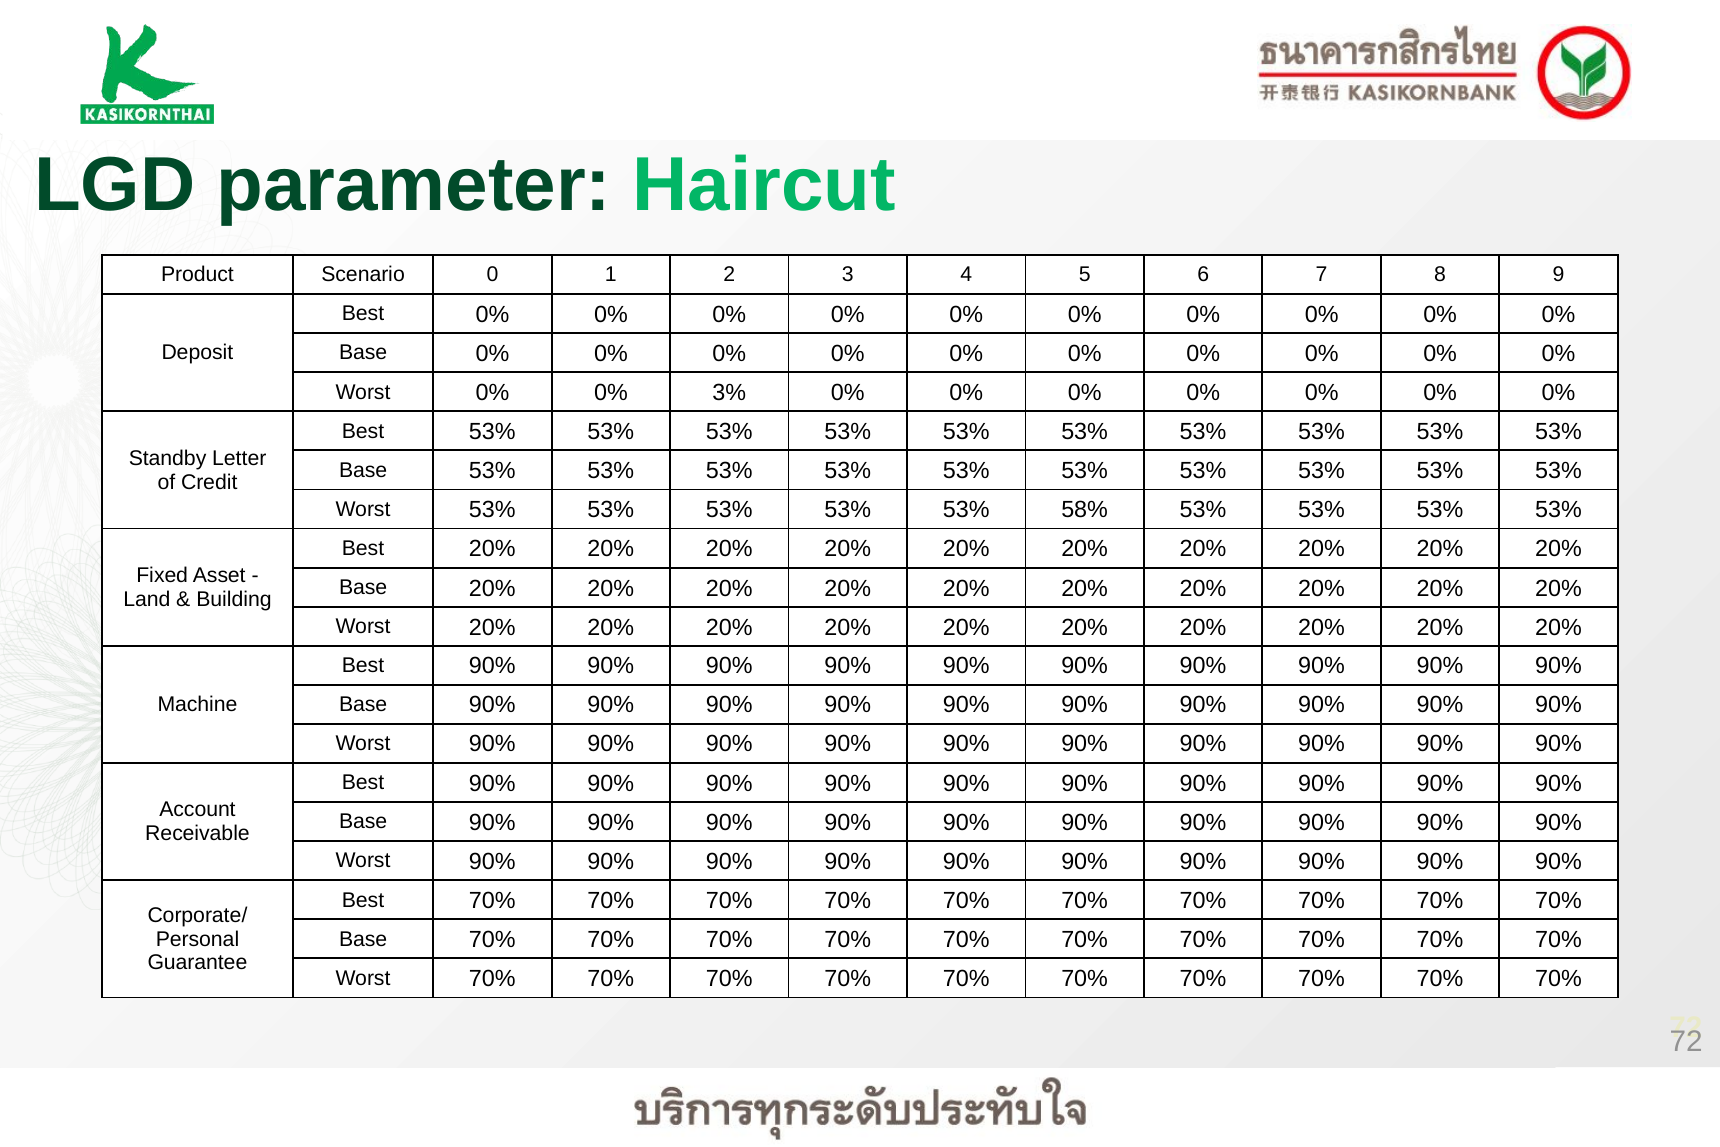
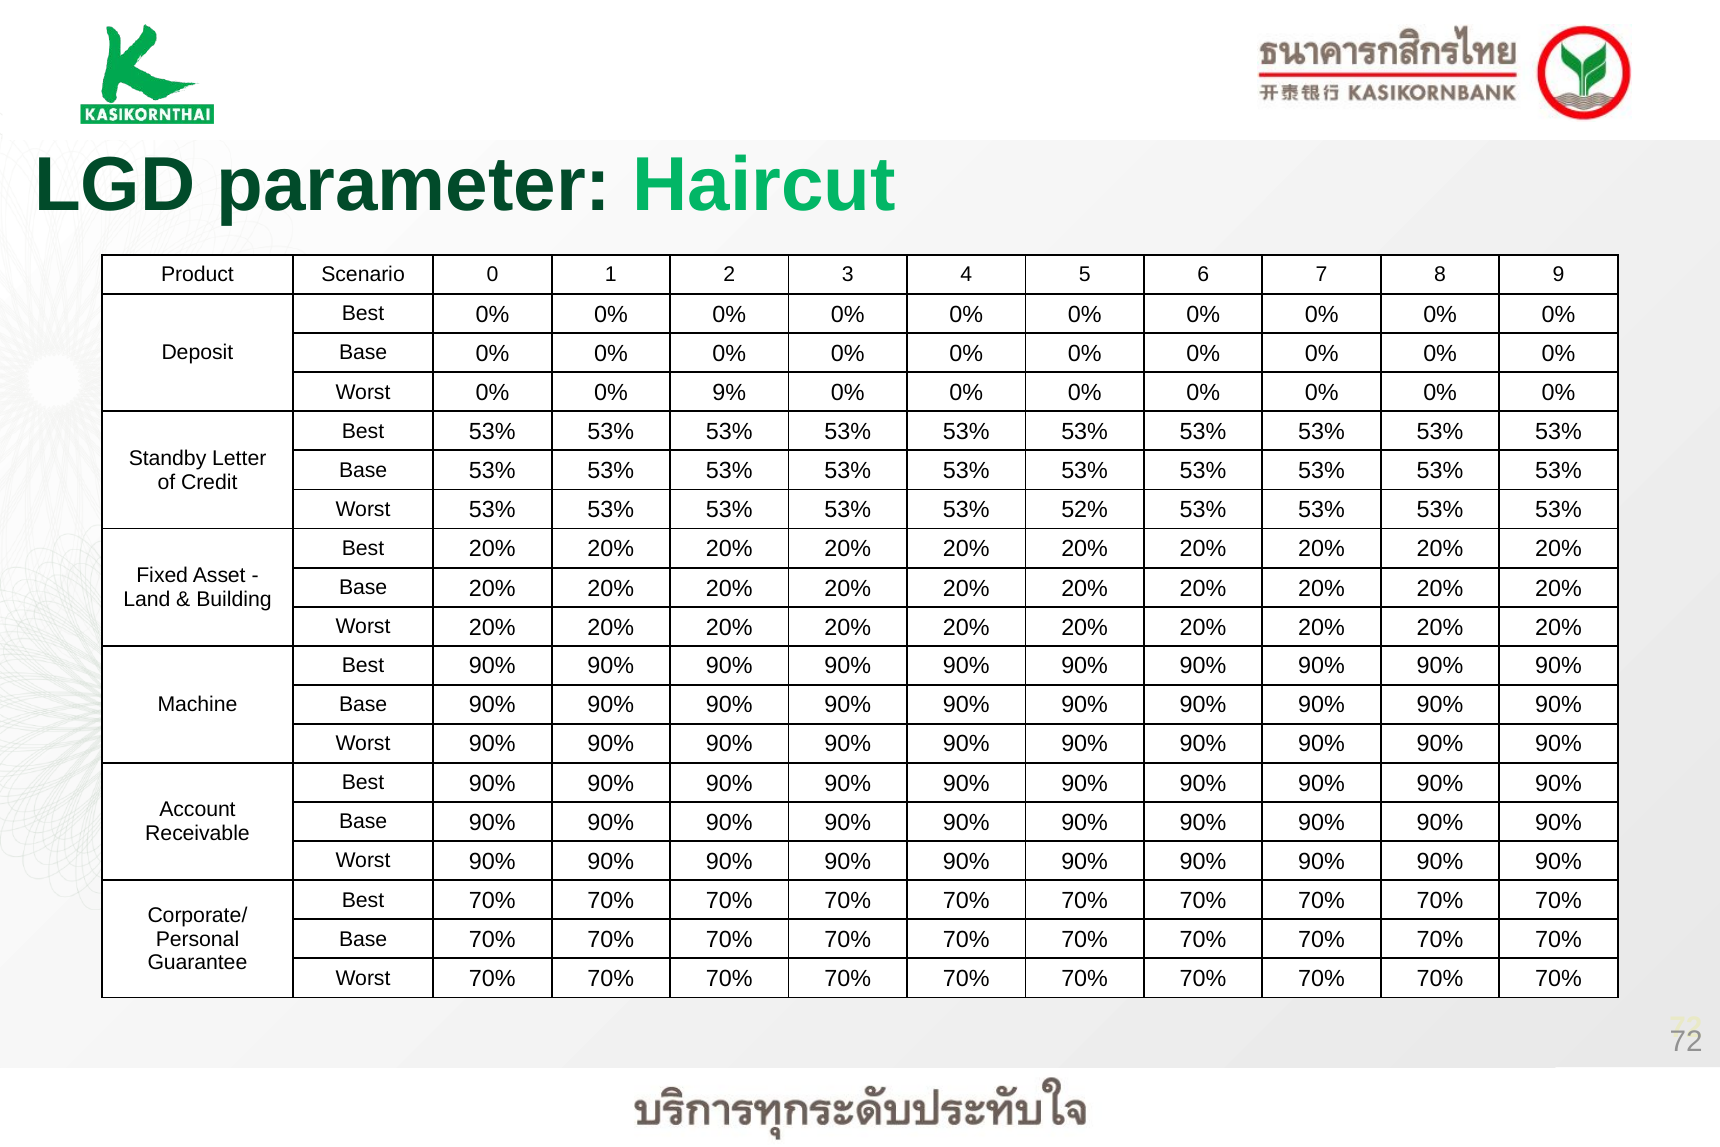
3%: 3% -> 9%
58%: 58% -> 52%
